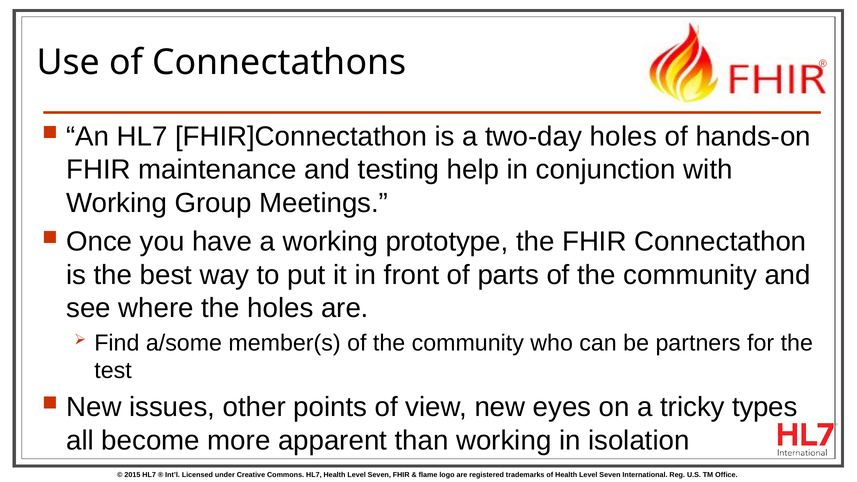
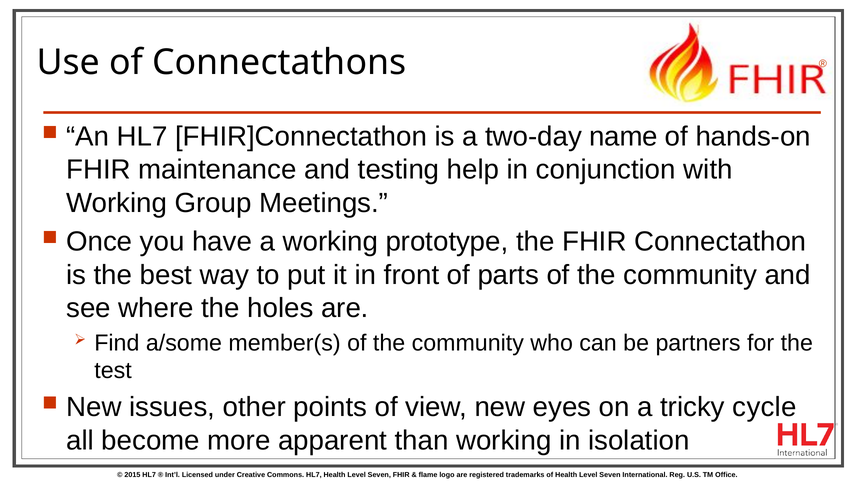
two-day holes: holes -> name
types: types -> cycle
